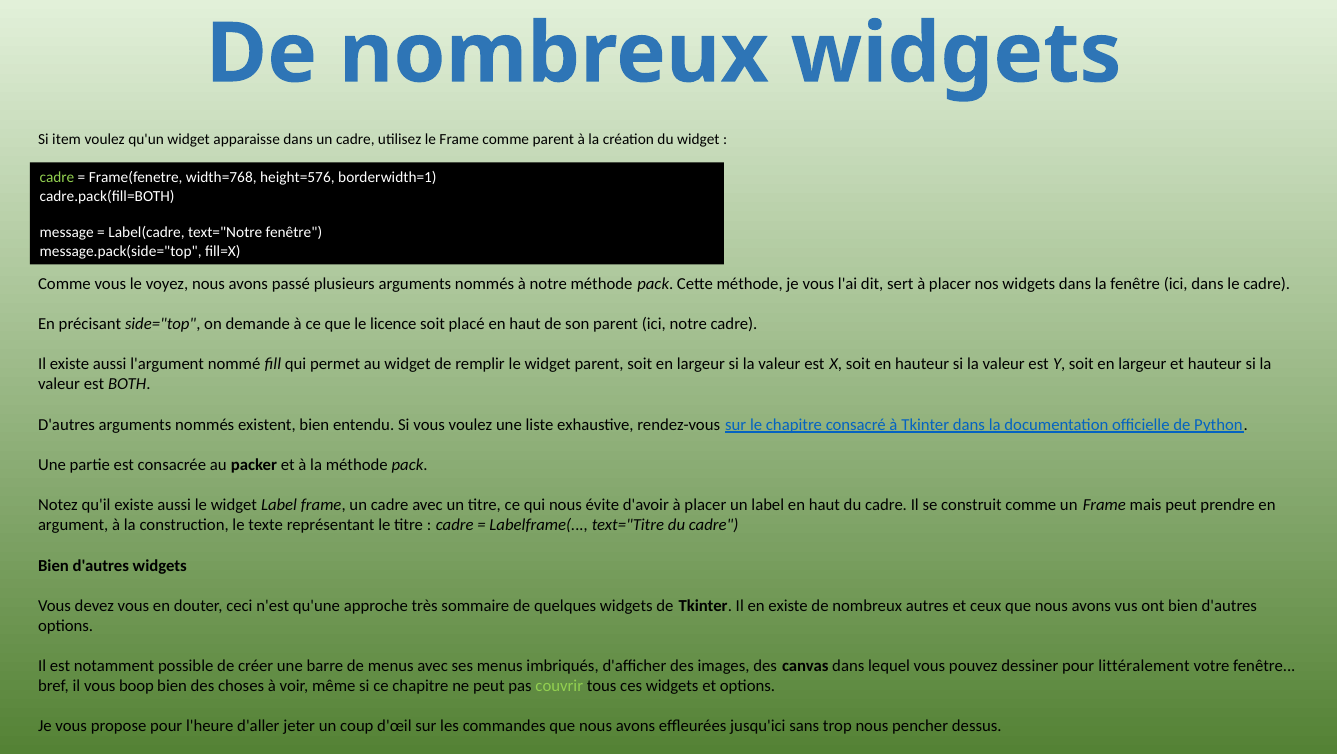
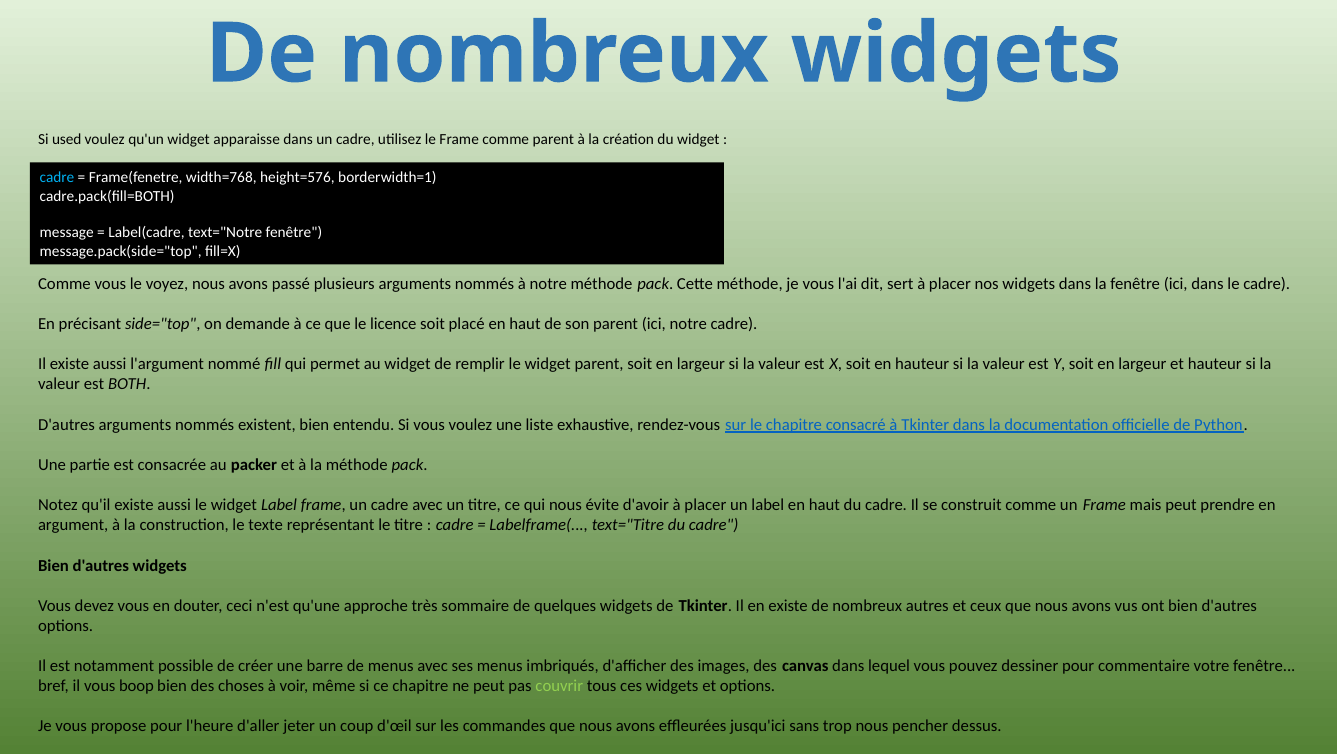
item: item -> used
cadre at (57, 178) colour: light green -> light blue
littéralement: littéralement -> commentaire
